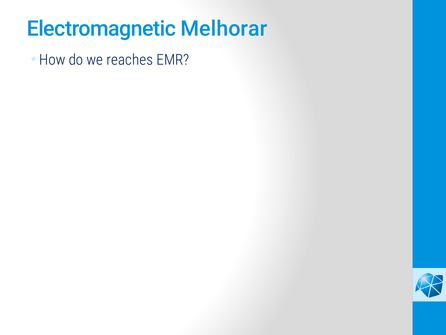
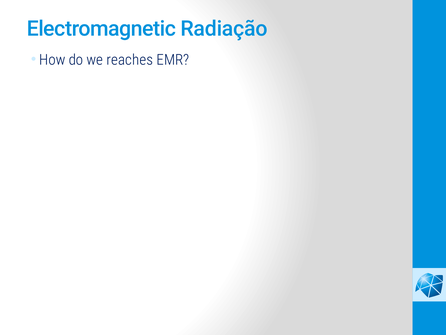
Melhorar: Melhorar -> Radiação
